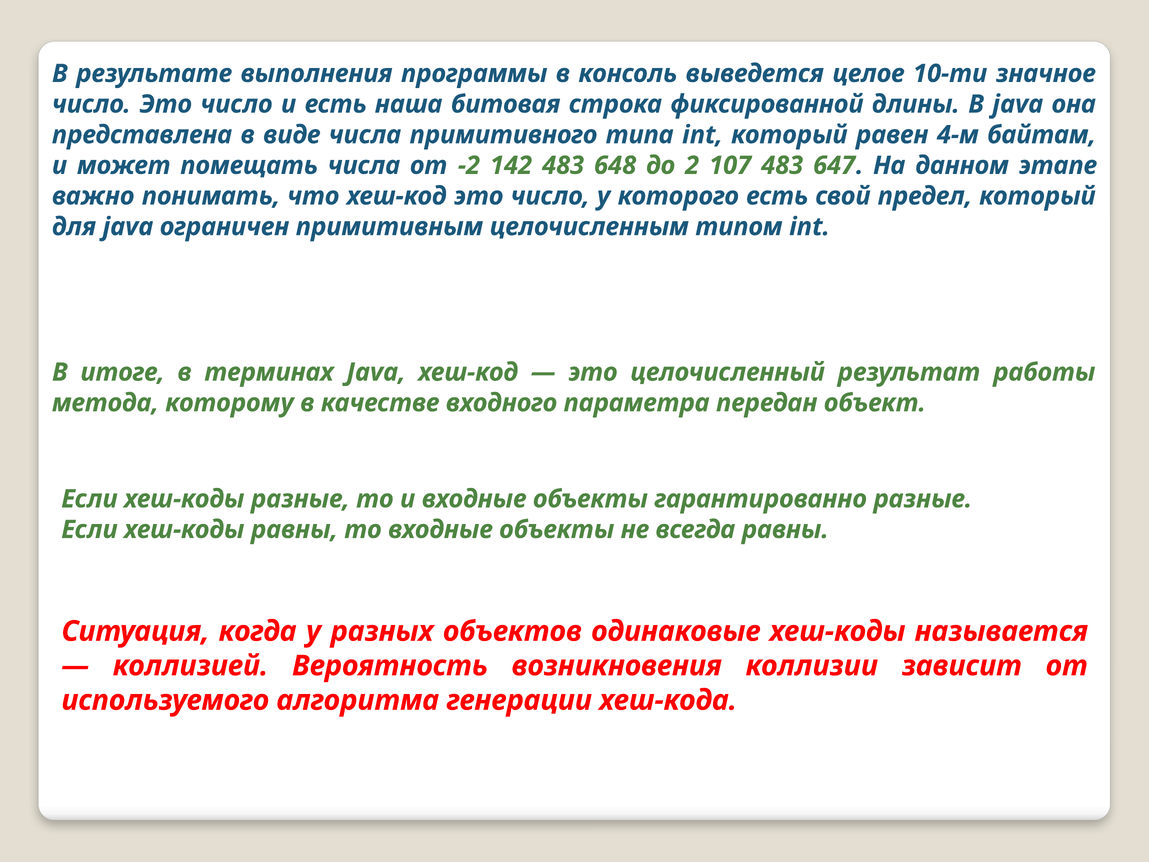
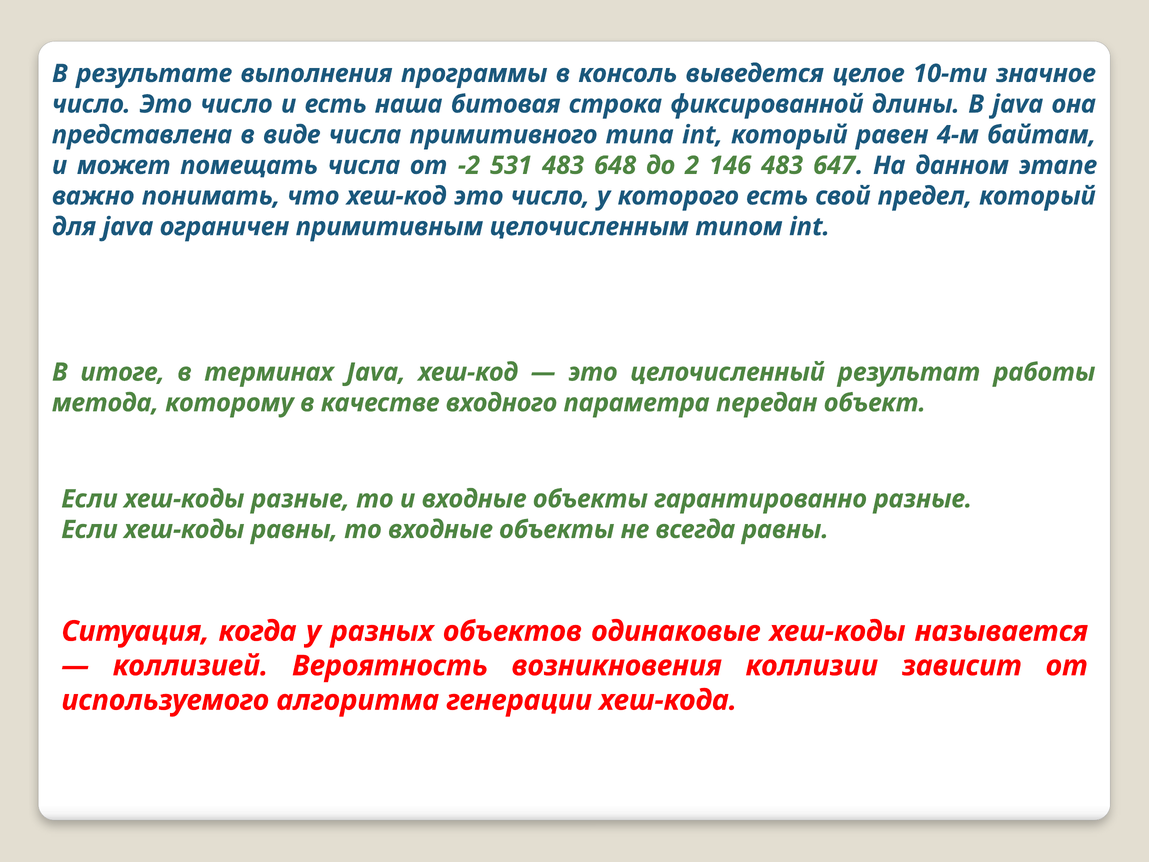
142: 142 -> 531
107: 107 -> 146
